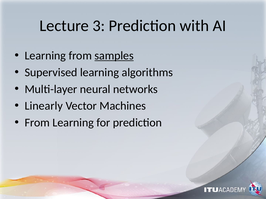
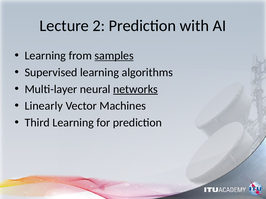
3: 3 -> 2
networks underline: none -> present
From at (37, 123): From -> Third
